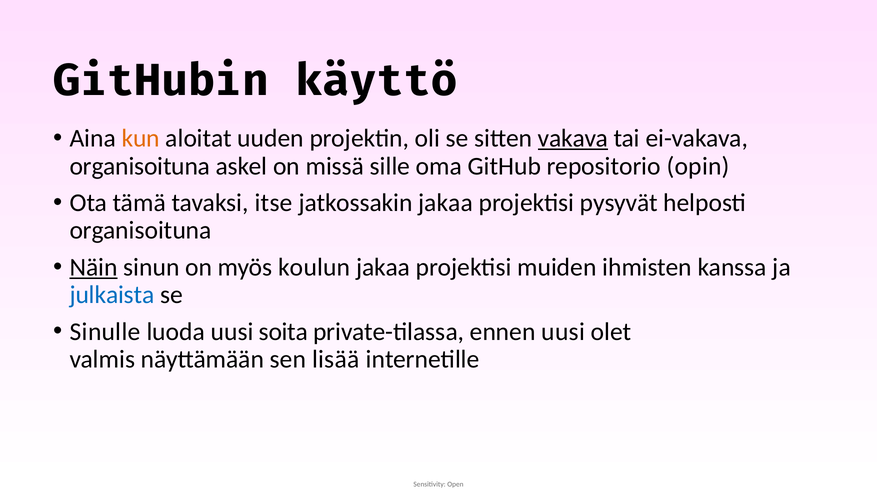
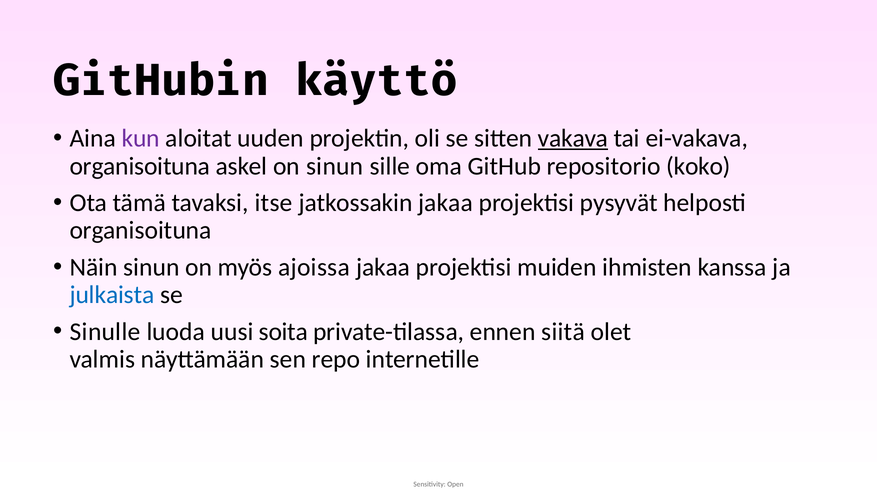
kun colour: orange -> purple
on missä: missä -> sinun
opin: opin -> koko
Näin underline: present -> none
koulun: koulun -> ajoissa
ennen uusi: uusi -> siitä
lisää: lisää -> repo
